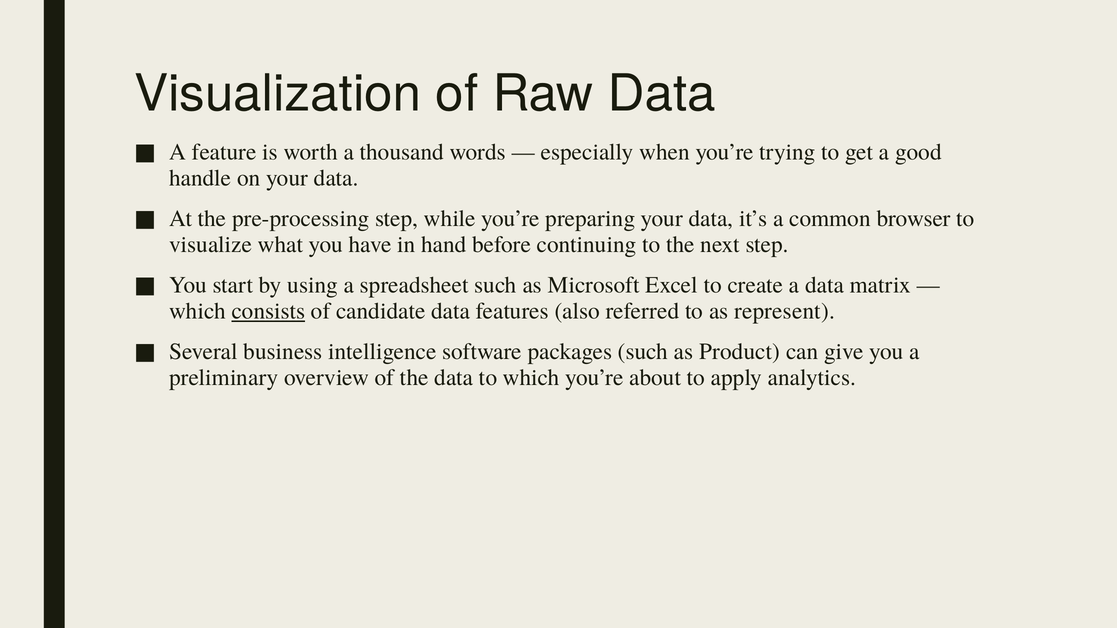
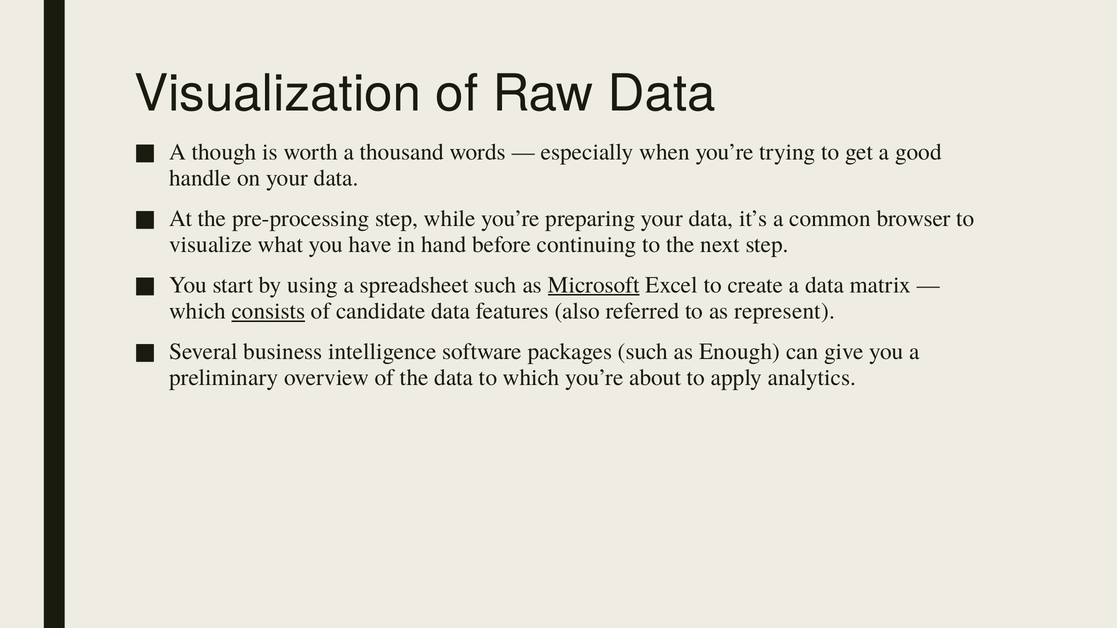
feature: feature -> though
Microsoft underline: none -> present
Product: Product -> Enough
